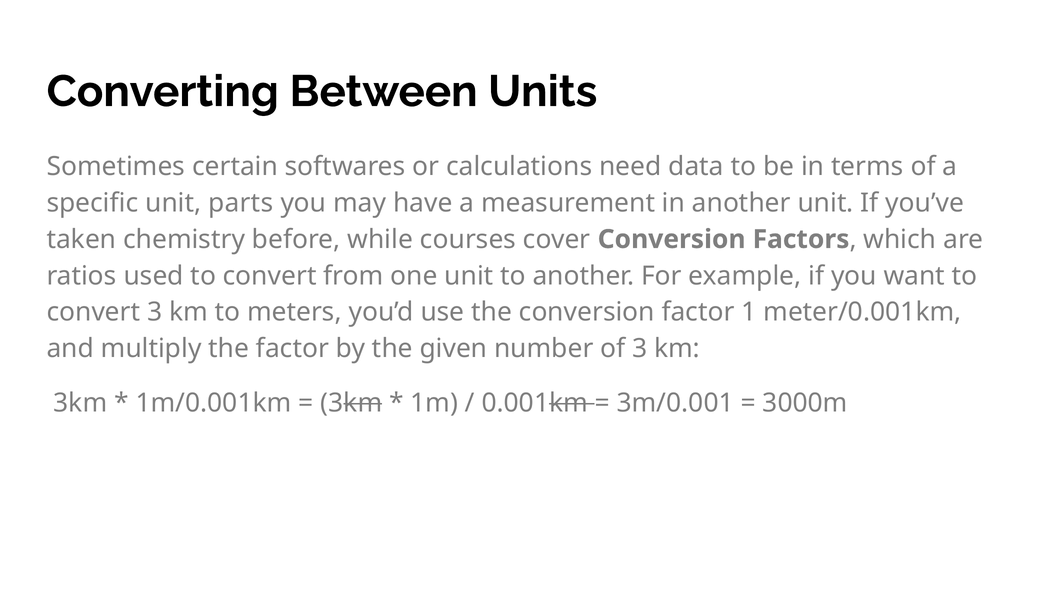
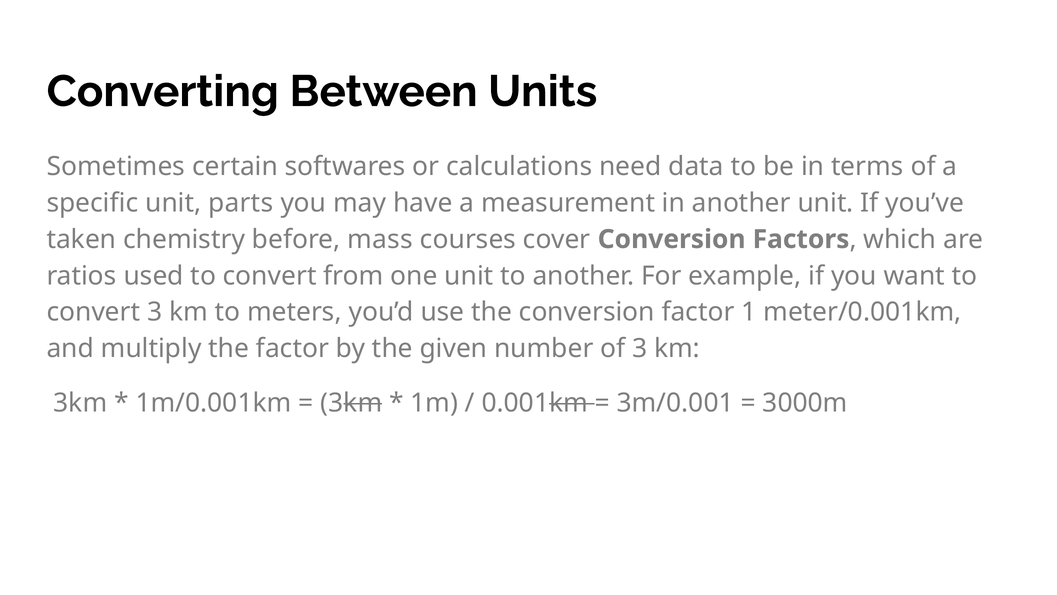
while: while -> mass
